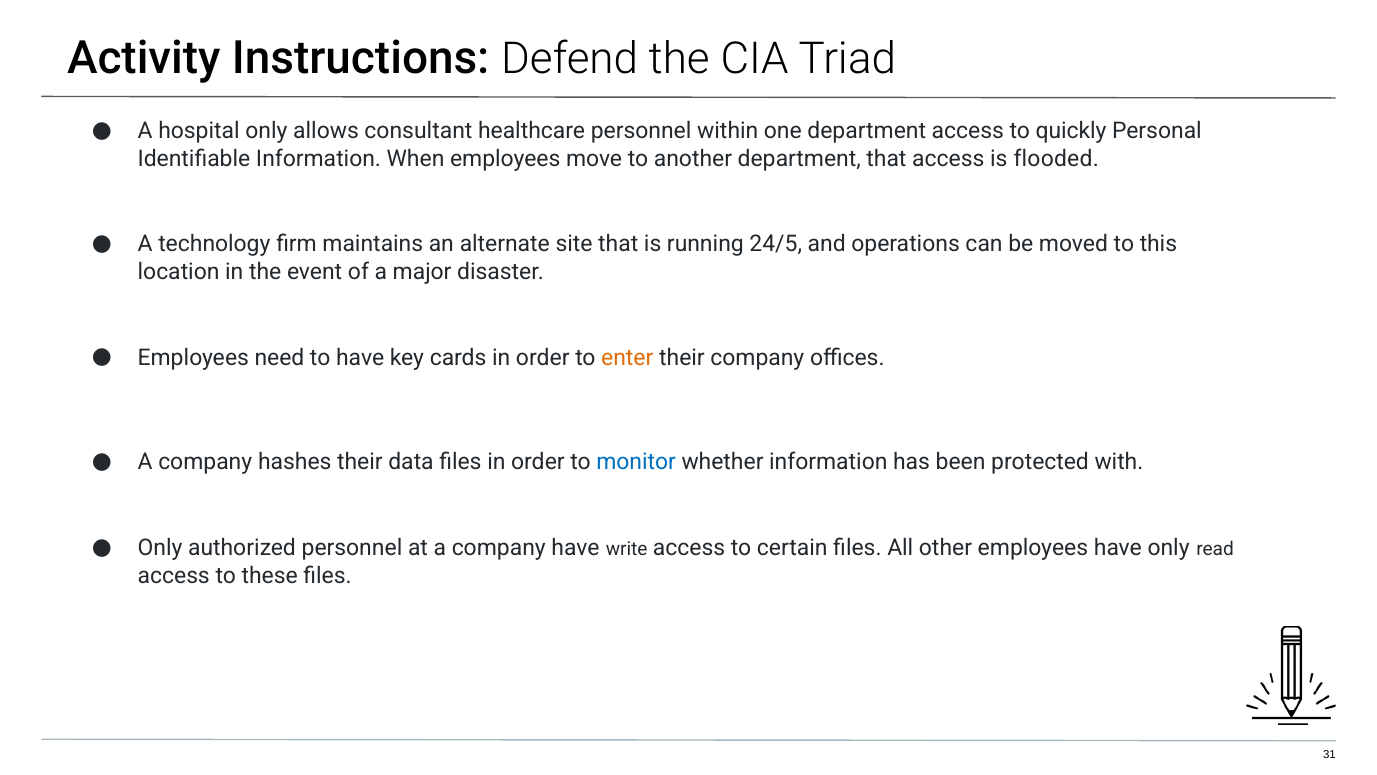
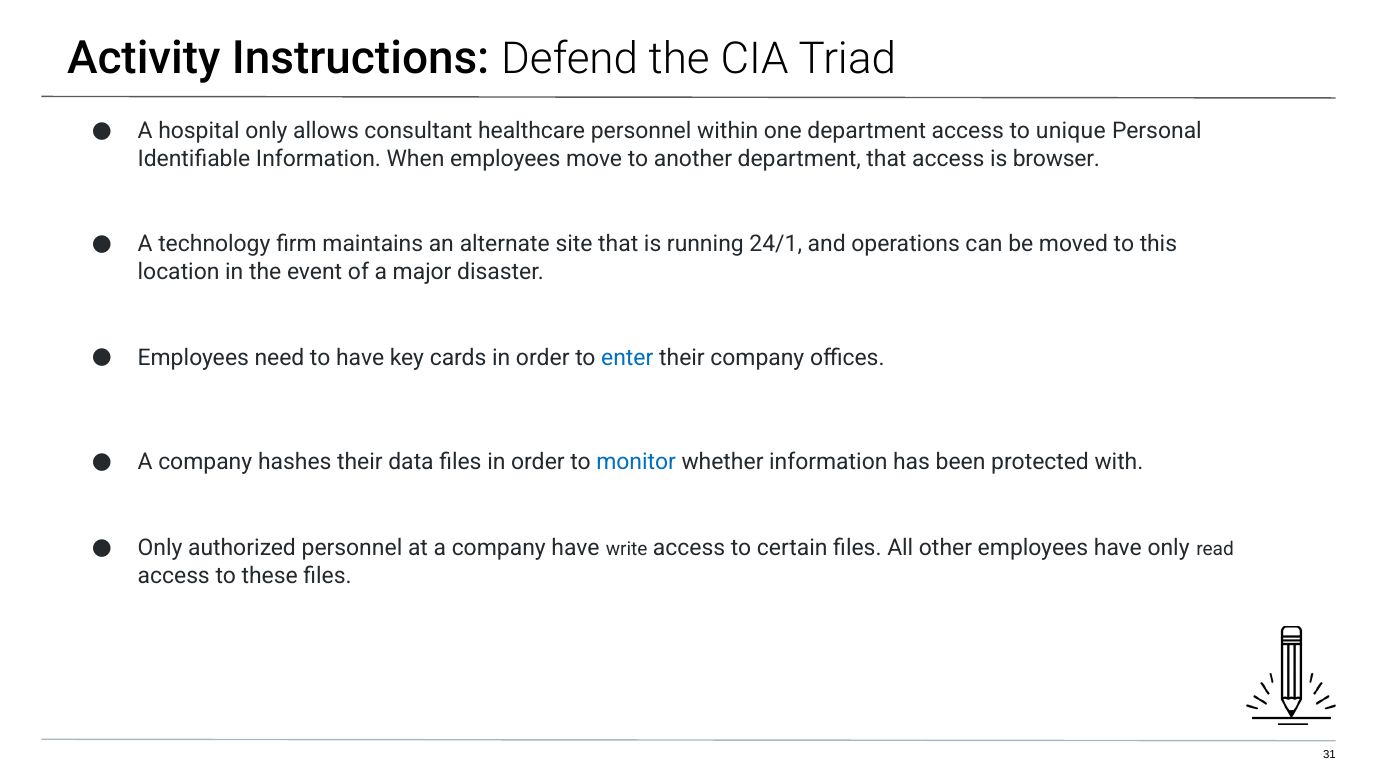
quickly: quickly -> unique
flooded: flooded -> browser
24/5: 24/5 -> 24/1
enter colour: orange -> blue
